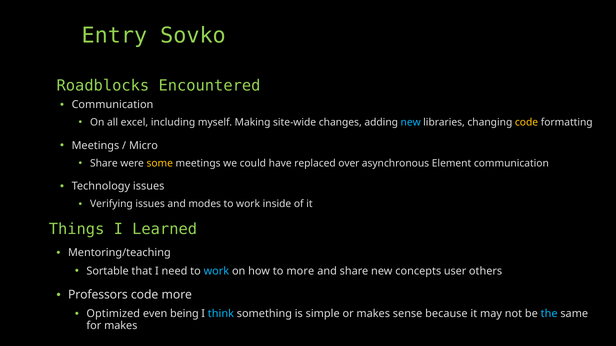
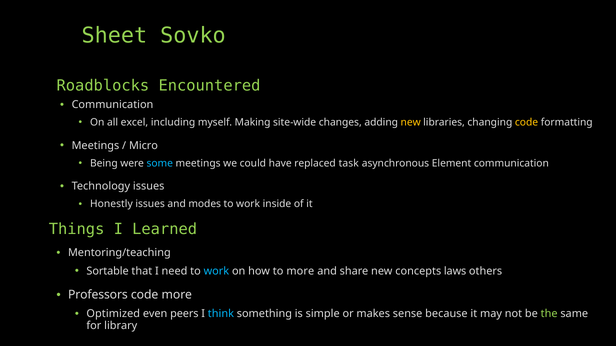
Entry: Entry -> Sheet
new at (411, 123) colour: light blue -> yellow
Share at (104, 164): Share -> Being
some colour: yellow -> light blue
over: over -> task
Verifying: Verifying -> Honestly
user: user -> laws
being: being -> peers
the colour: light blue -> light green
for makes: makes -> library
